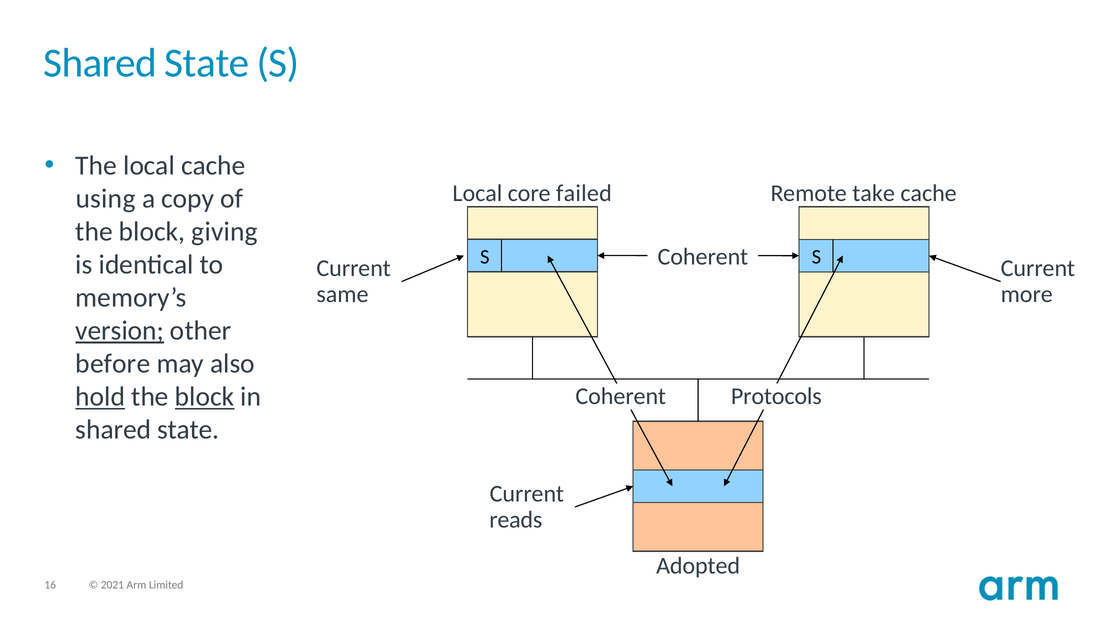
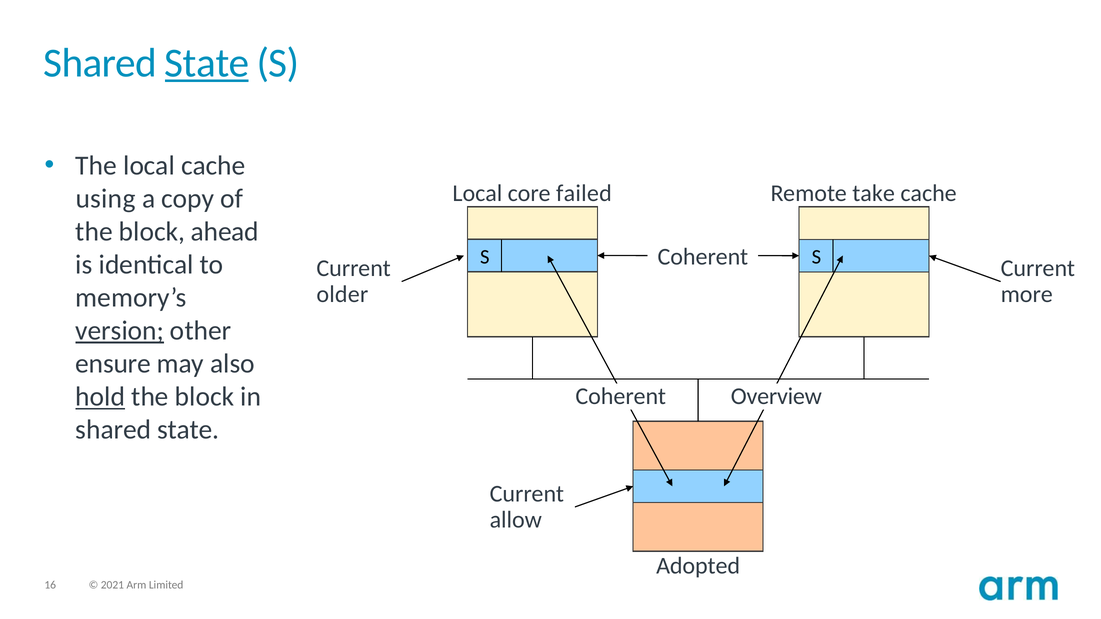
State at (207, 63) underline: none -> present
giving: giving -> ahead
same: same -> older
before: before -> ensure
block at (205, 397) underline: present -> none
Protocols: Protocols -> Overview
reads: reads -> allow
